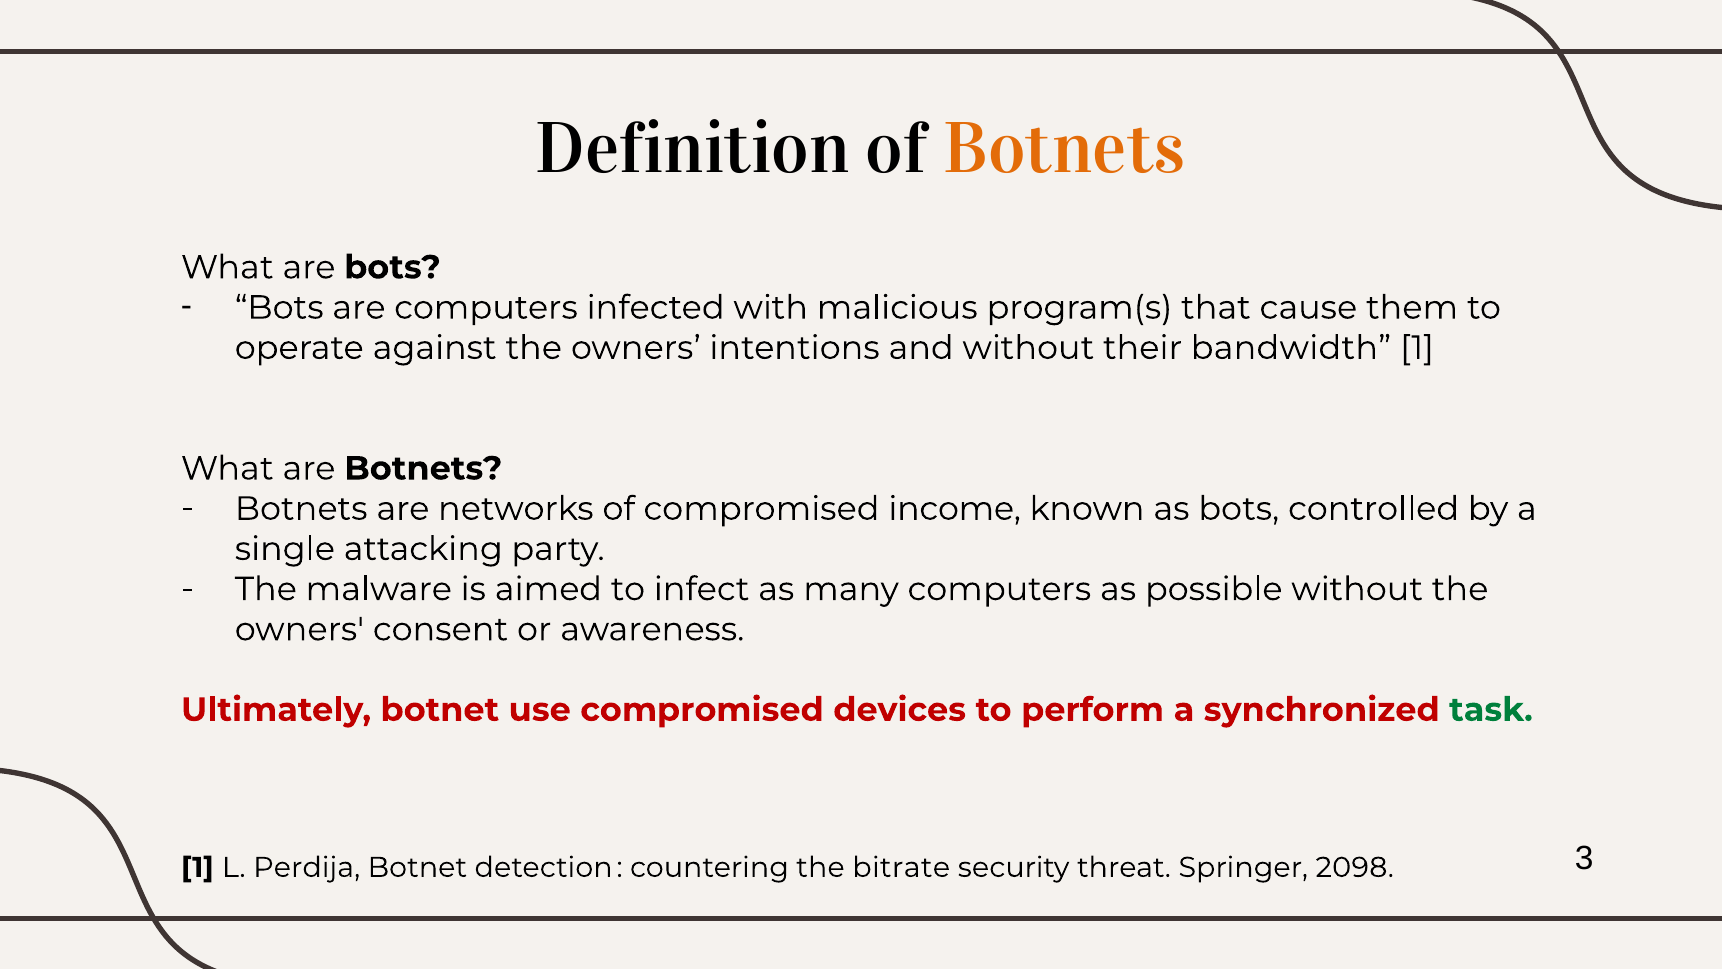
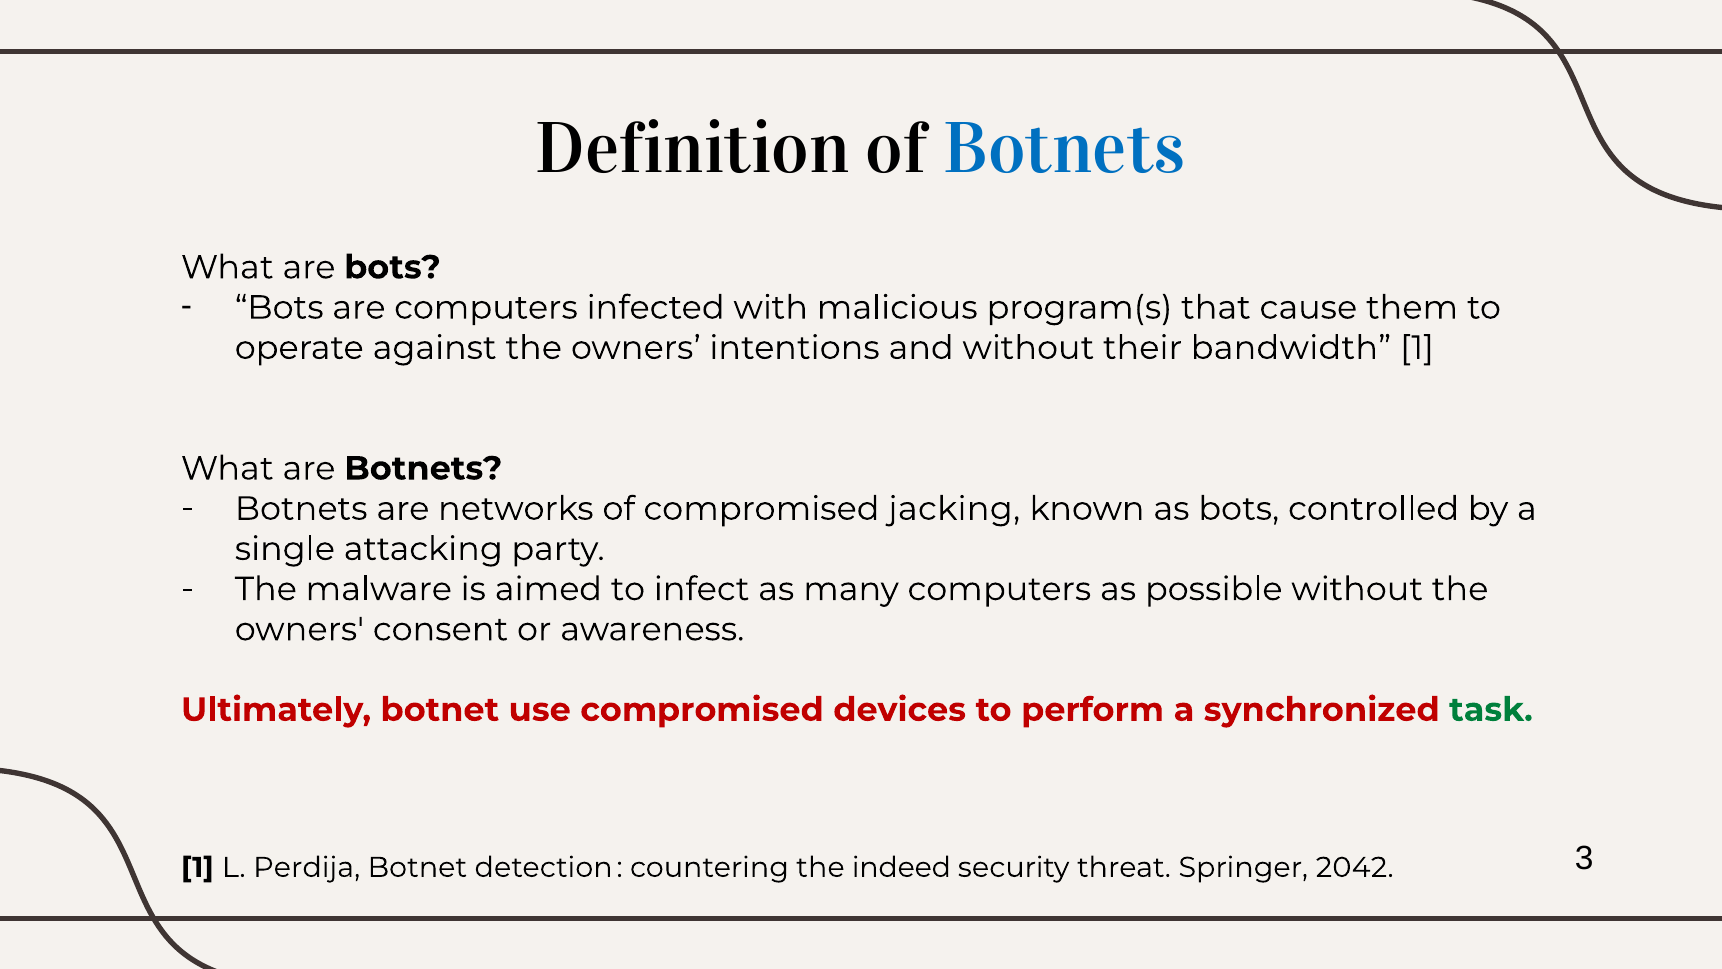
Botnets at (1065, 149) colour: orange -> blue
income: income -> jacking
bitrate: bitrate -> indeed
2098: 2098 -> 2042
